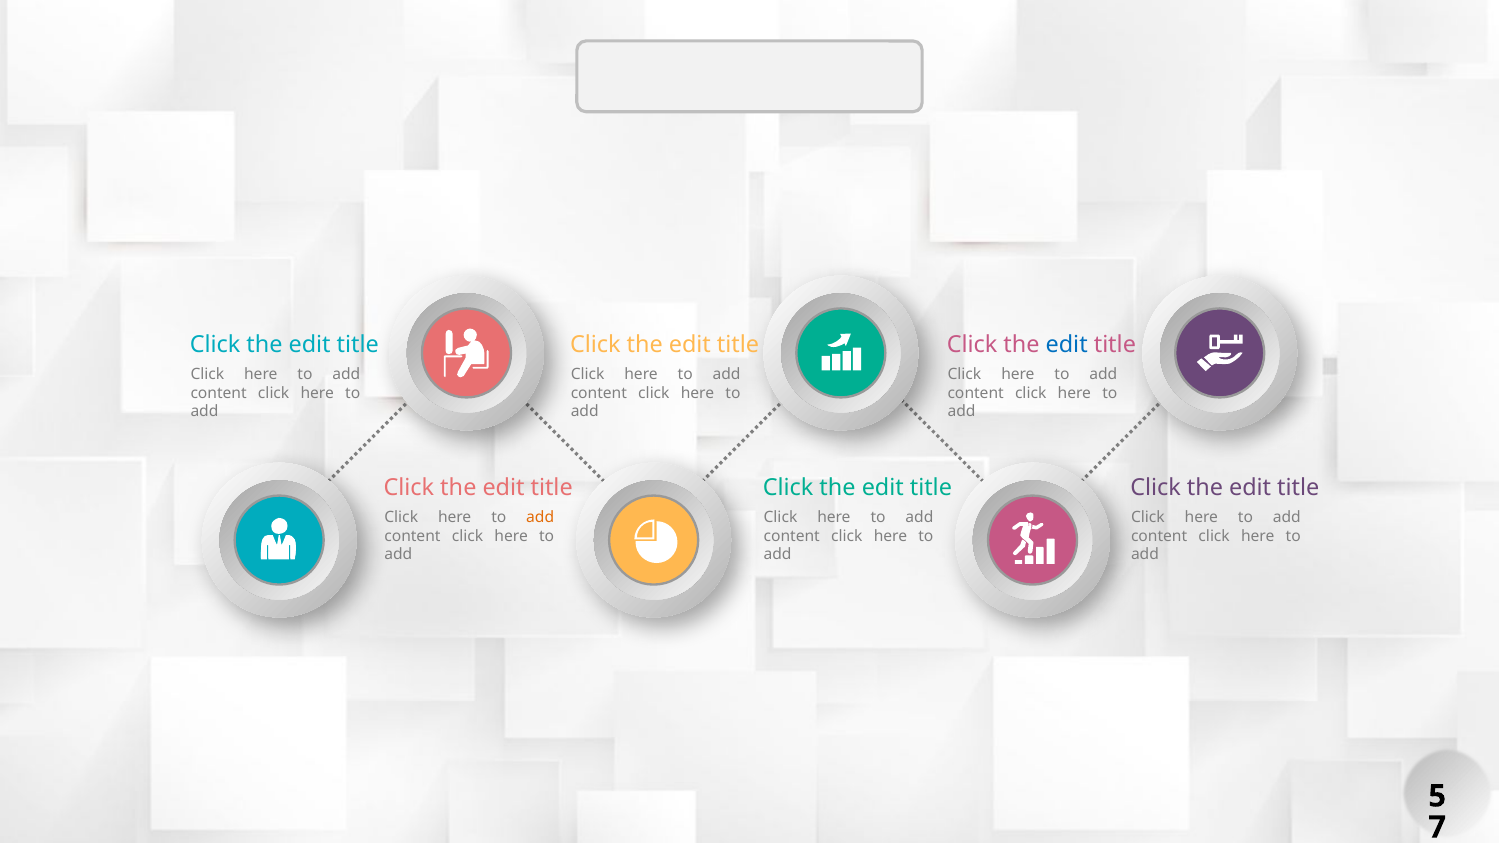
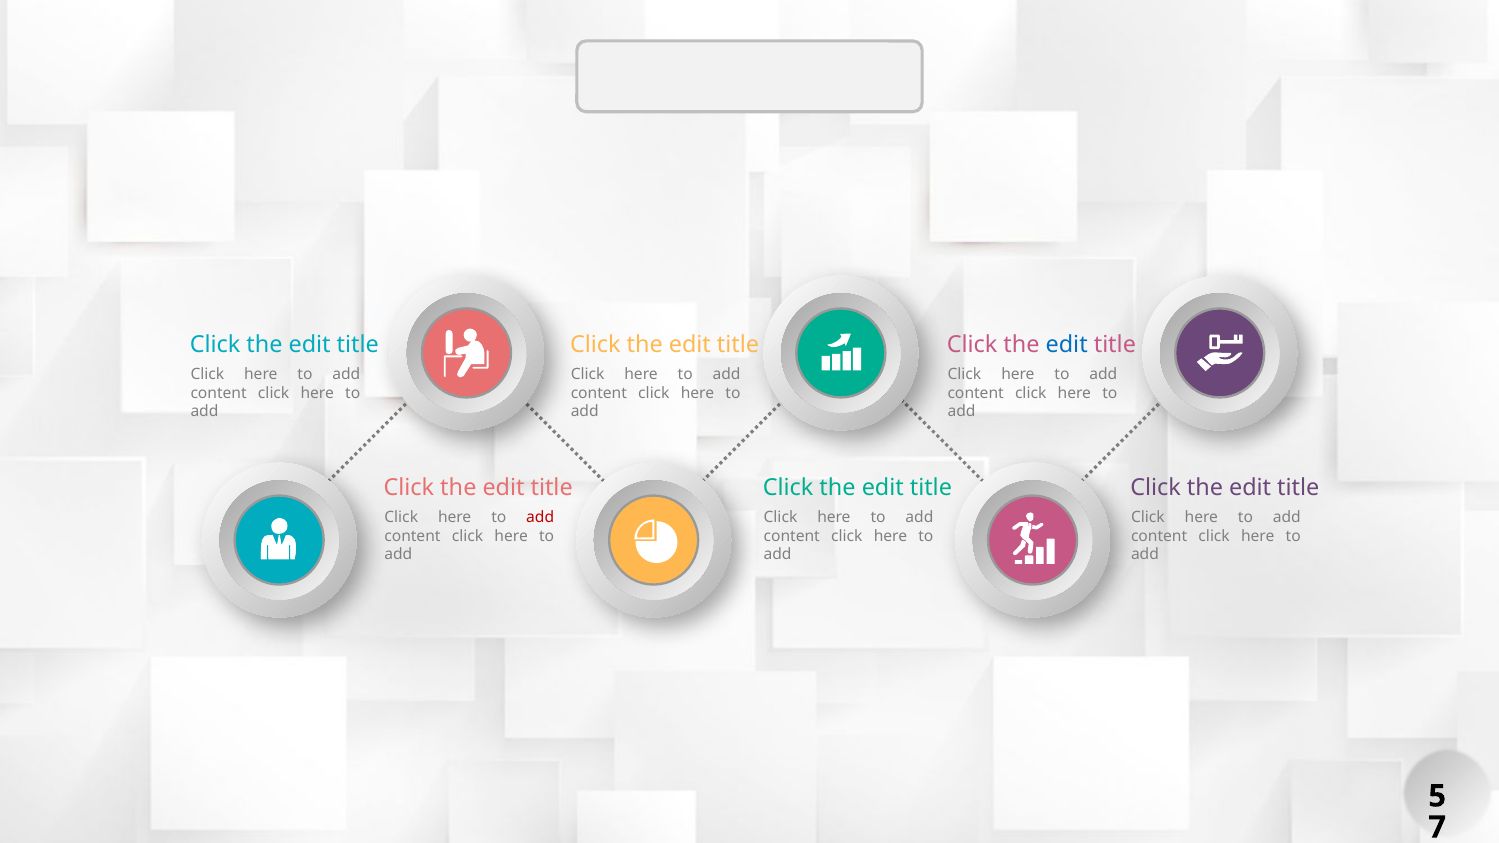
add at (540, 517) colour: orange -> red
